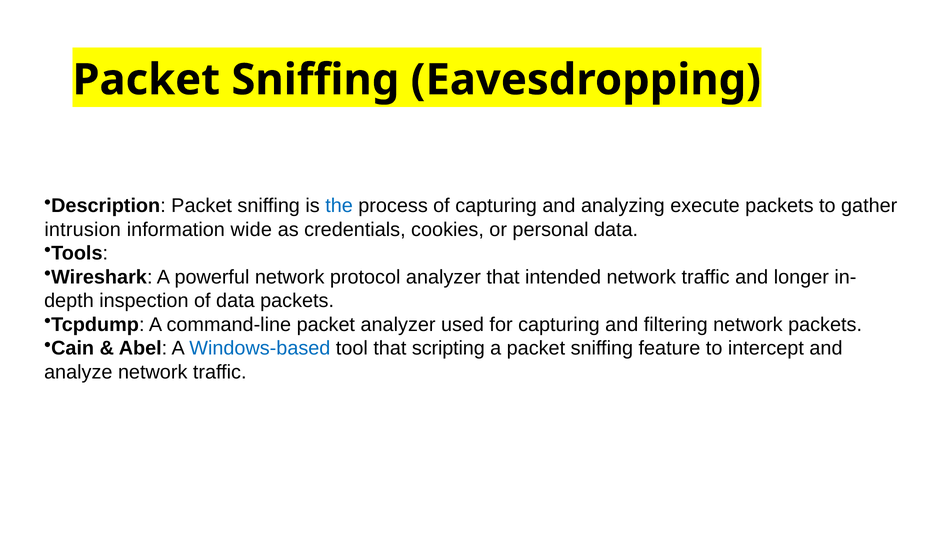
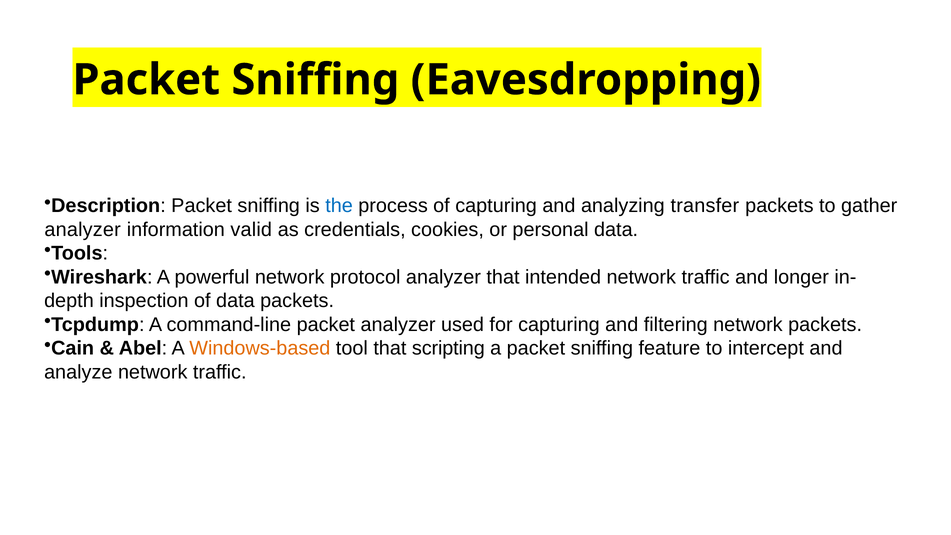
execute: execute -> transfer
intrusion at (83, 229): intrusion -> analyzer
wide: wide -> valid
Windows-based colour: blue -> orange
